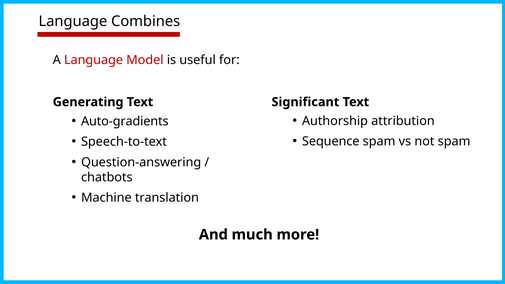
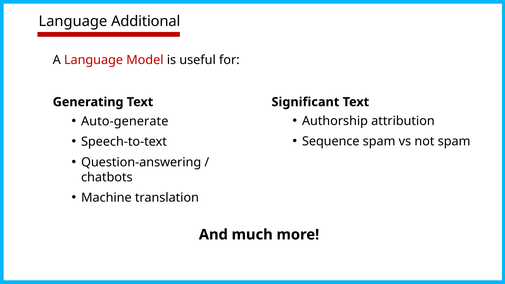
Combines: Combines -> Additional
Auto-gradients: Auto-gradients -> Auto-generate
